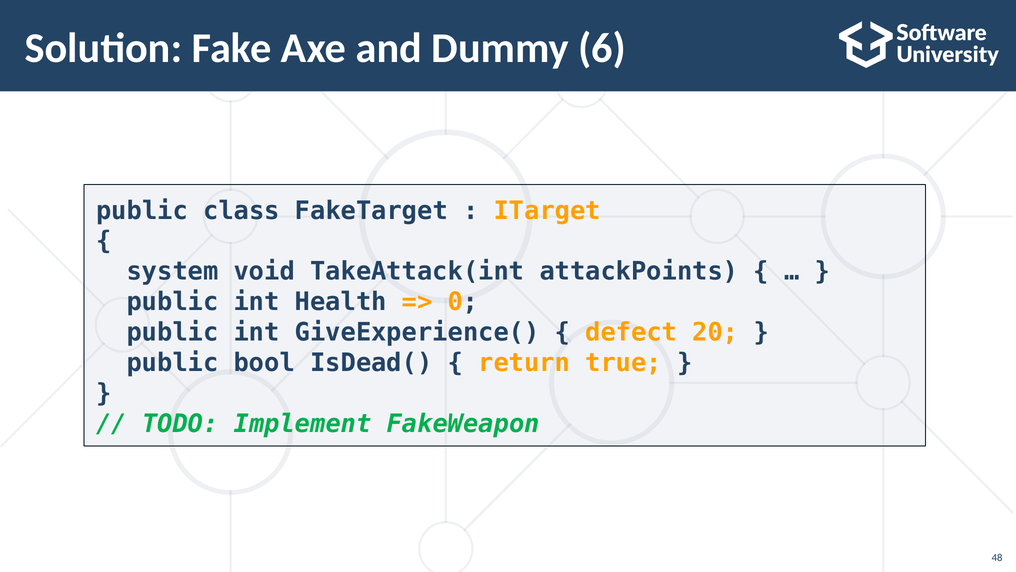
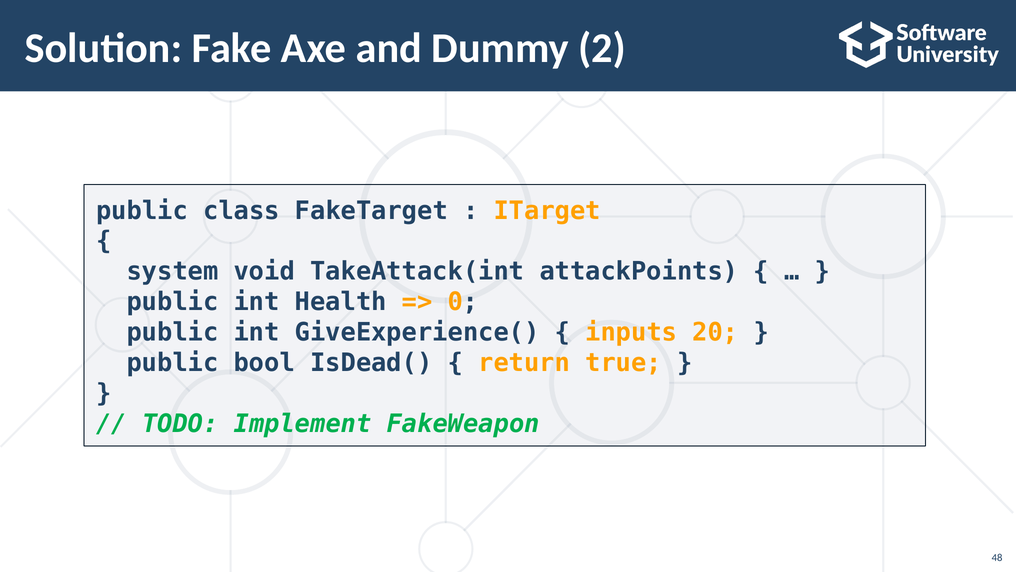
6: 6 -> 2
defect: defect -> inputs
